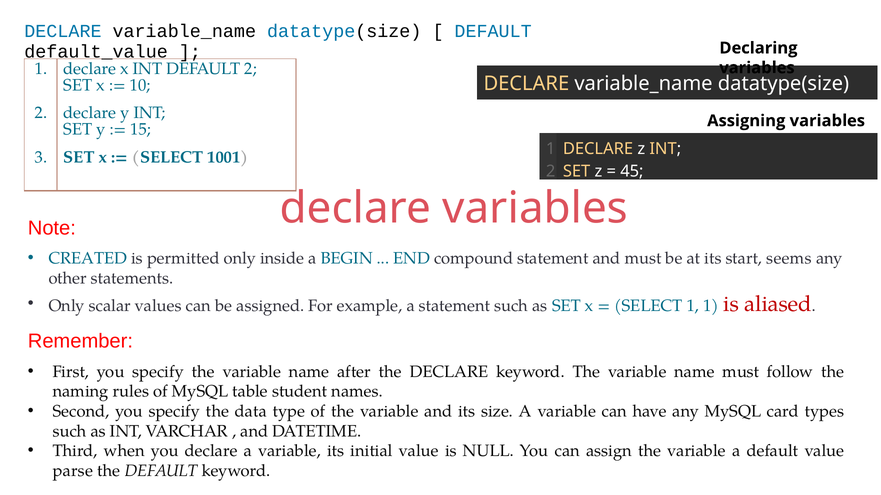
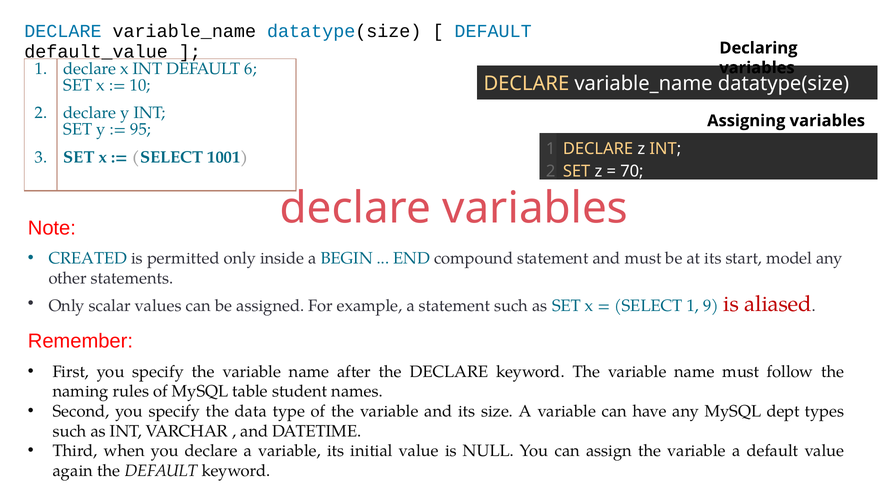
DEFAULT 2: 2 -> 6
15: 15 -> 95
45: 45 -> 70
seems: seems -> model
1 1: 1 -> 9
card: card -> dept
parse: parse -> again
